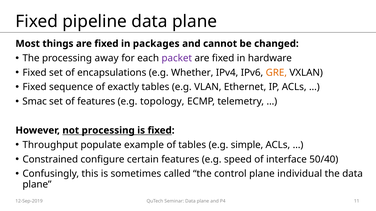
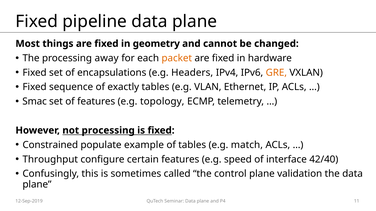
packages: packages -> geometry
packet colour: purple -> orange
Whether: Whether -> Headers
Throughput: Throughput -> Constrained
simple: simple -> match
Constrained: Constrained -> Throughput
50/40: 50/40 -> 42/40
individual: individual -> validation
